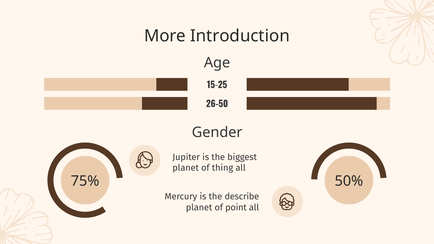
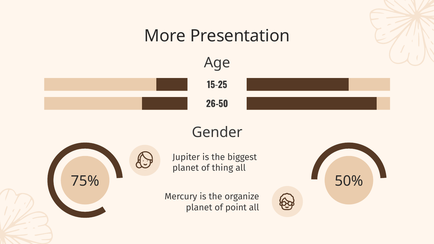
Introduction: Introduction -> Presentation
describe: describe -> organize
